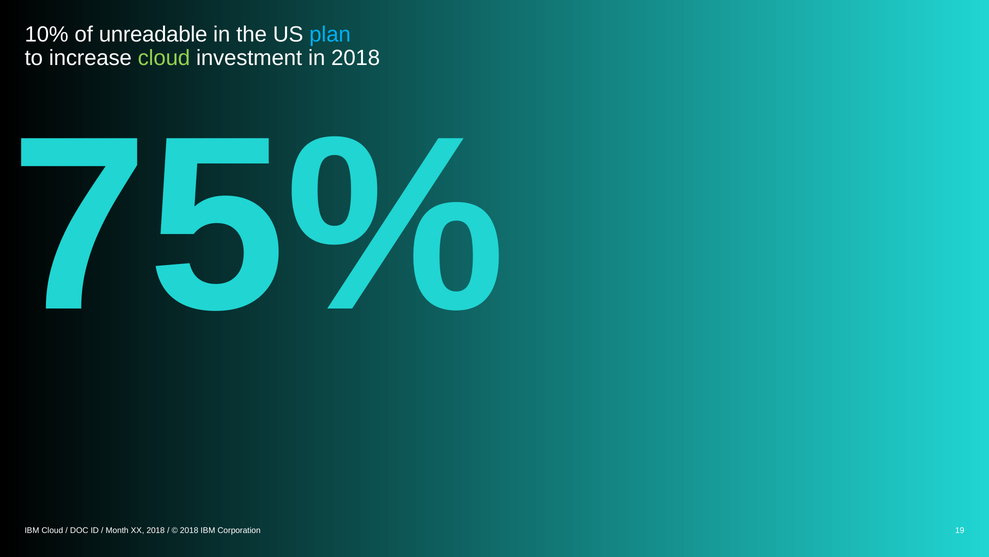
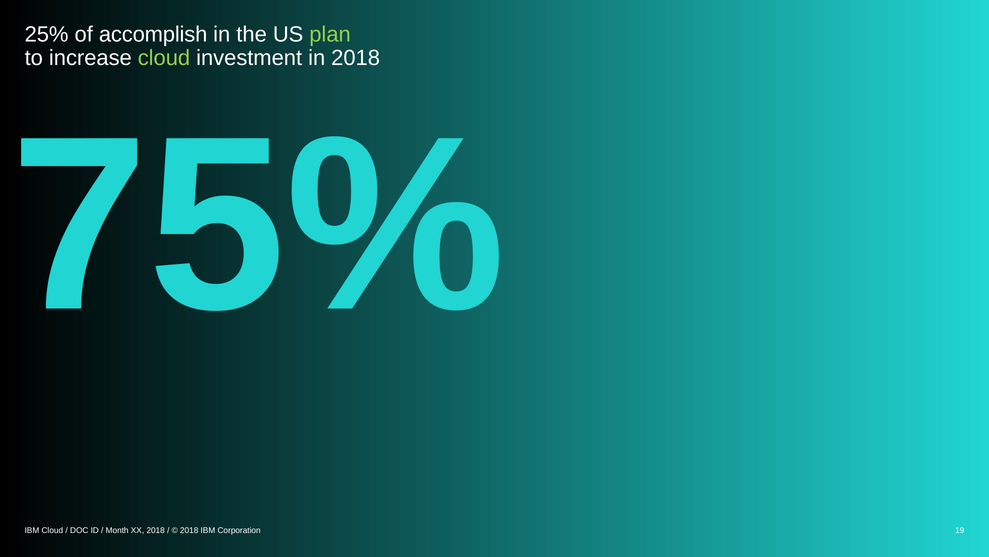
10%: 10% -> 25%
unreadable: unreadable -> accomplish
plan colour: light blue -> light green
